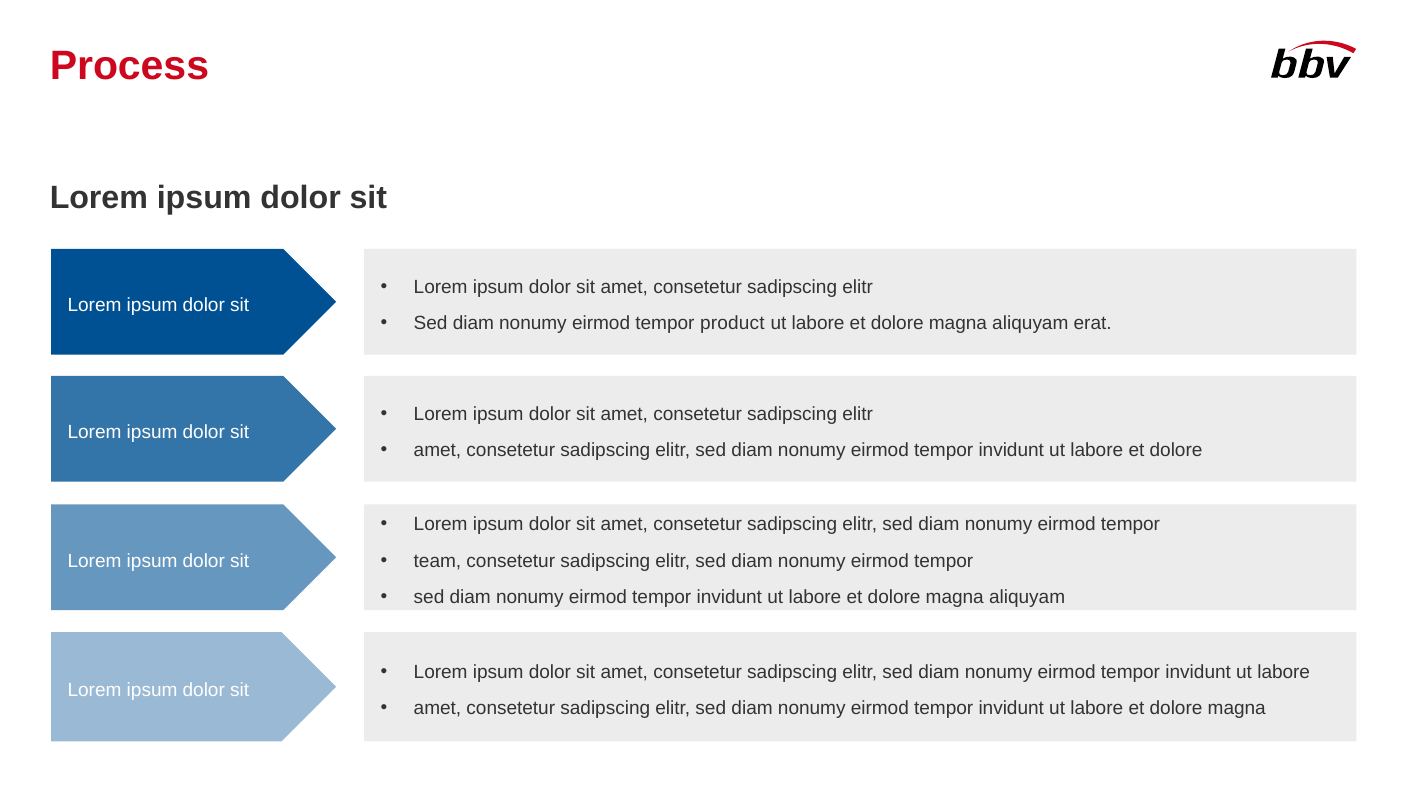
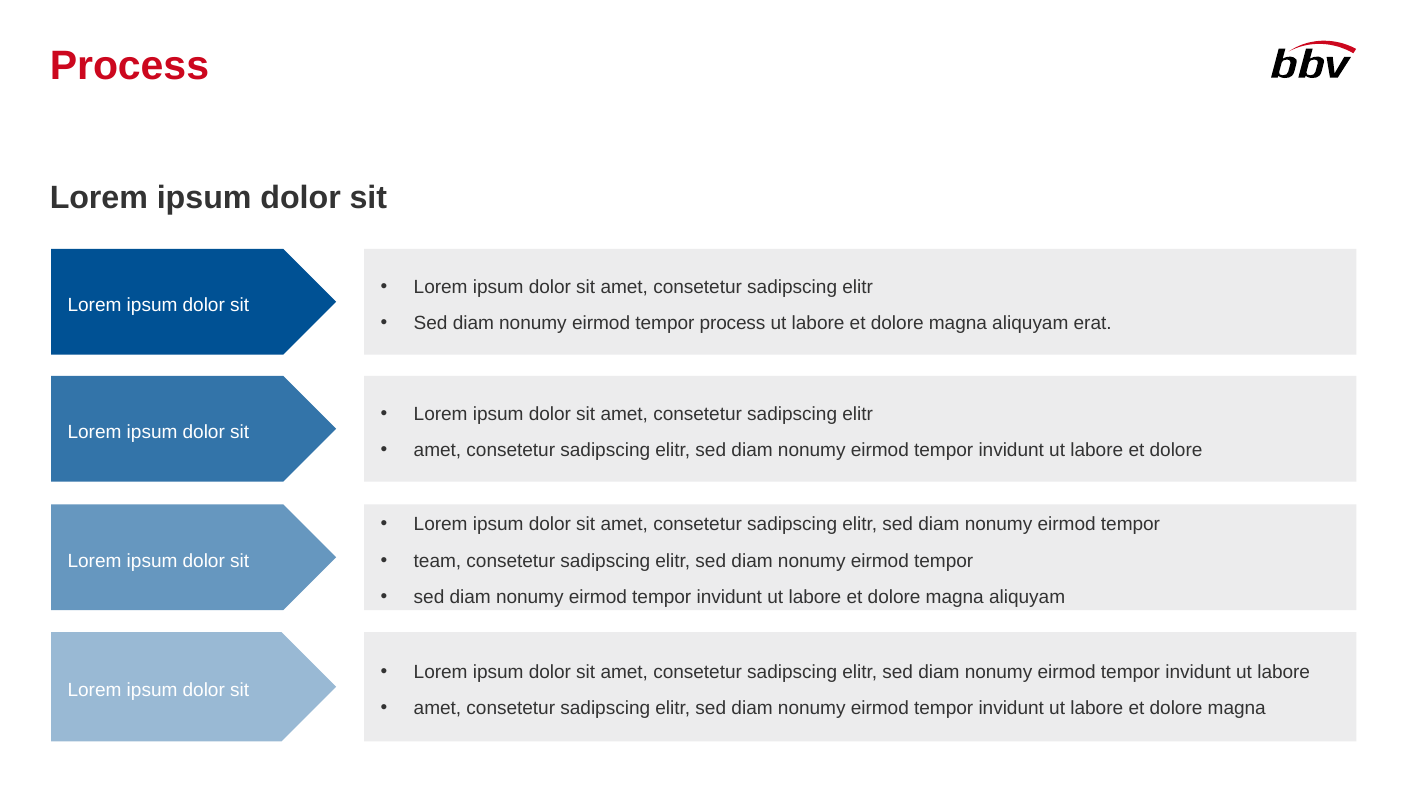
tempor product: product -> process
